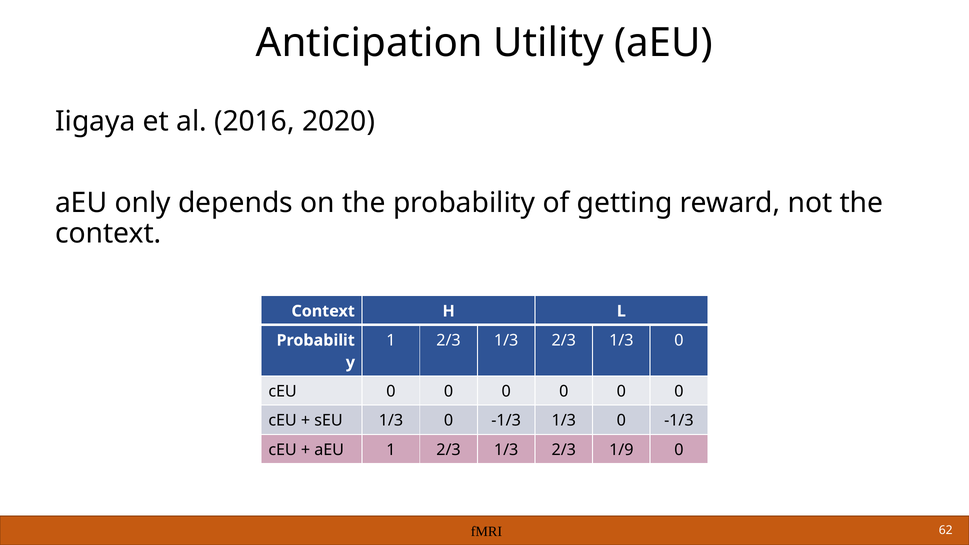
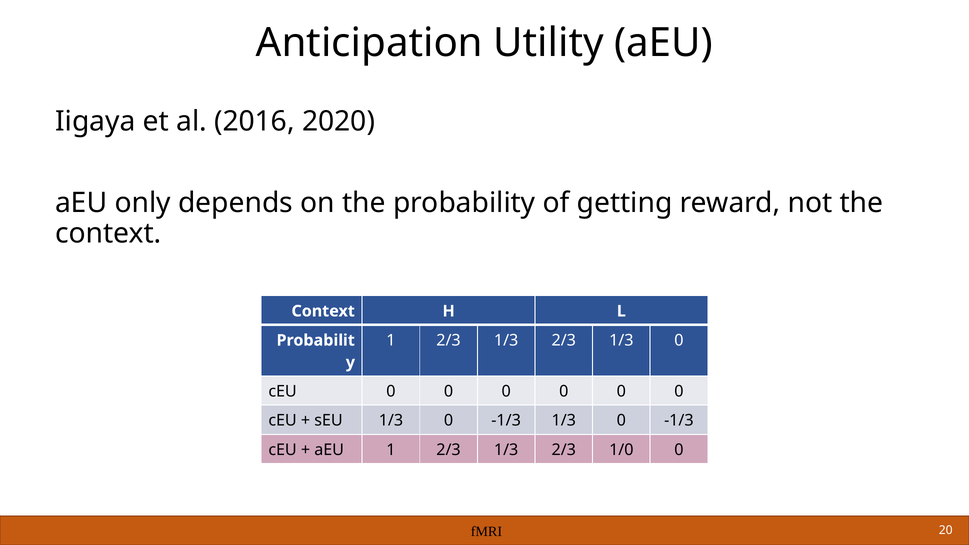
1/9: 1/9 -> 1/0
62: 62 -> 20
